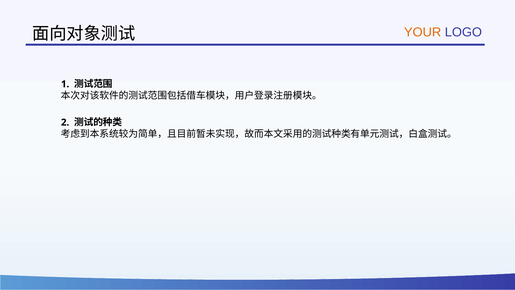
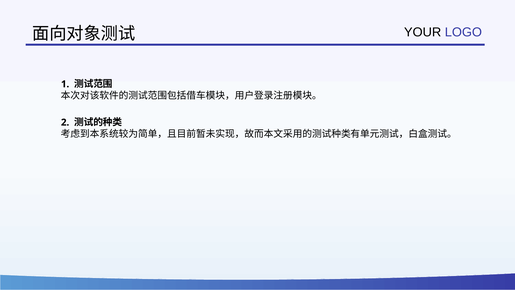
YOUR colour: orange -> black
